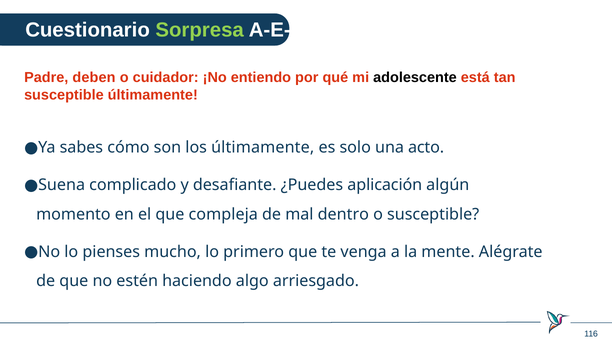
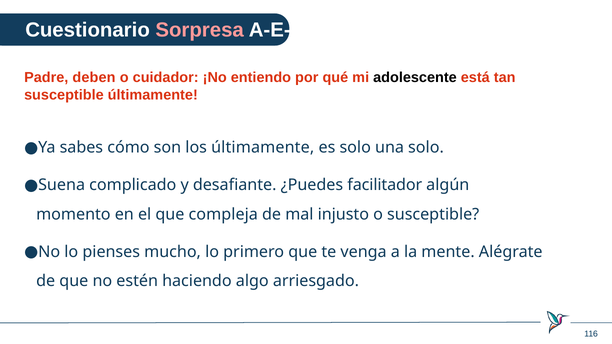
Sorpresa colour: light green -> pink
una acto: acto -> solo
aplicación: aplicación -> facilitador
dentro: dentro -> injusto
